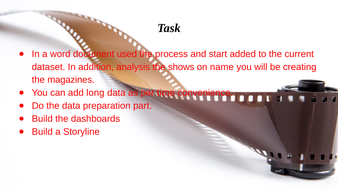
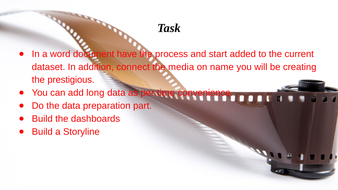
used: used -> have
analysis: analysis -> connect
shows: shows -> media
magazines: magazines -> prestigious
